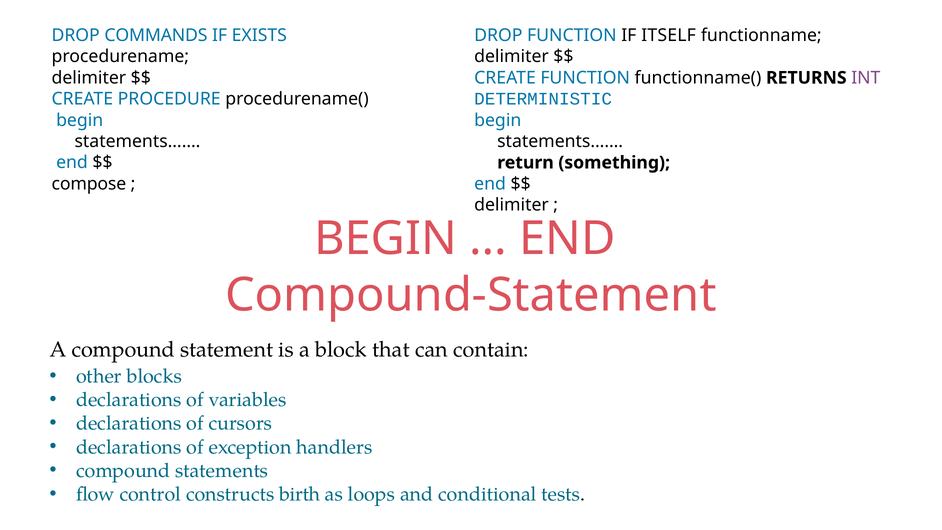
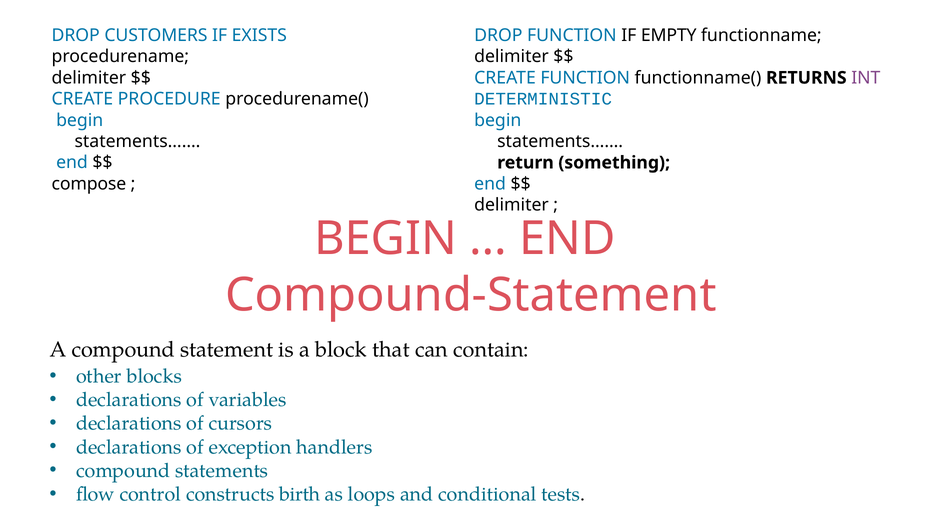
COMMANDS: COMMANDS -> CUSTOMERS
ITSELF: ITSELF -> EMPTY
